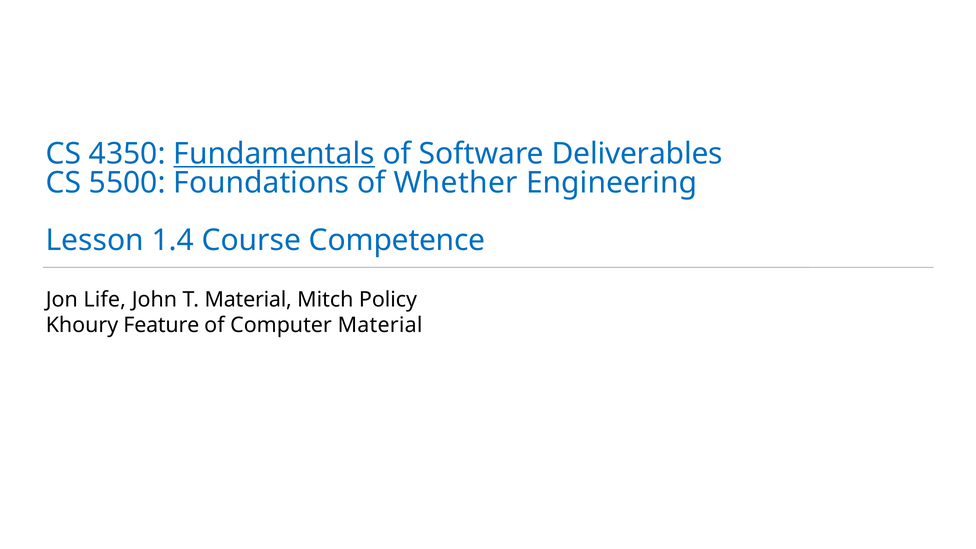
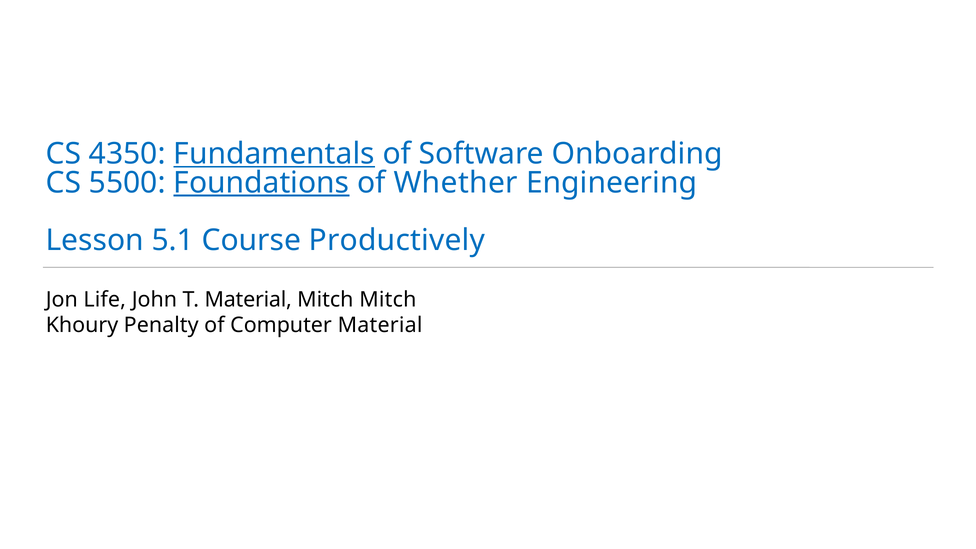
Deliverables: Deliverables -> Onboarding
Foundations underline: none -> present
1.4: 1.4 -> 5.1
Competence: Competence -> Productively
Mitch Policy: Policy -> Mitch
Feature: Feature -> Penalty
